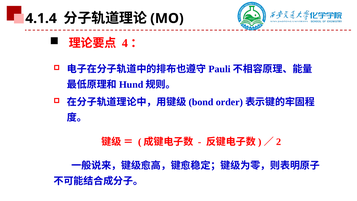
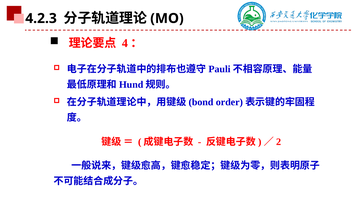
4.1.4: 4.1.4 -> 4.2.3
